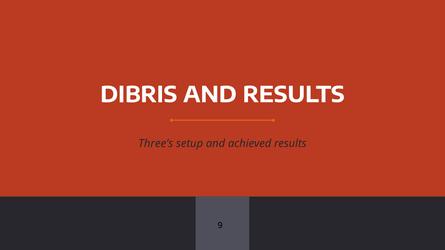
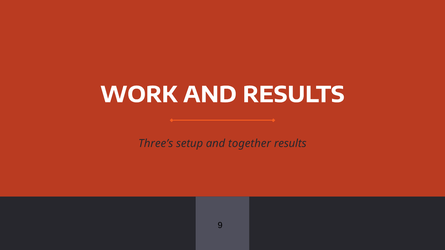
DIBRIS: DIBRIS -> WORK
achieved: achieved -> together
